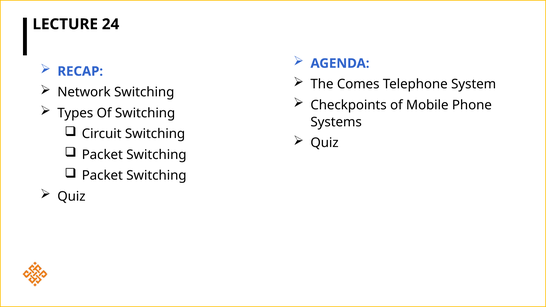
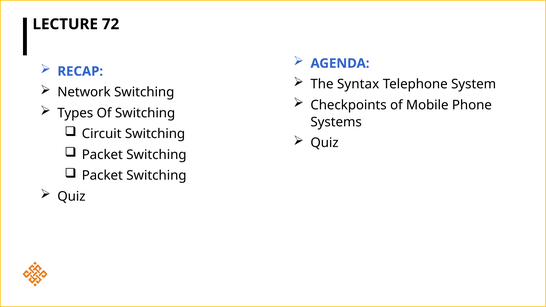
24: 24 -> 72
Comes: Comes -> Syntax
